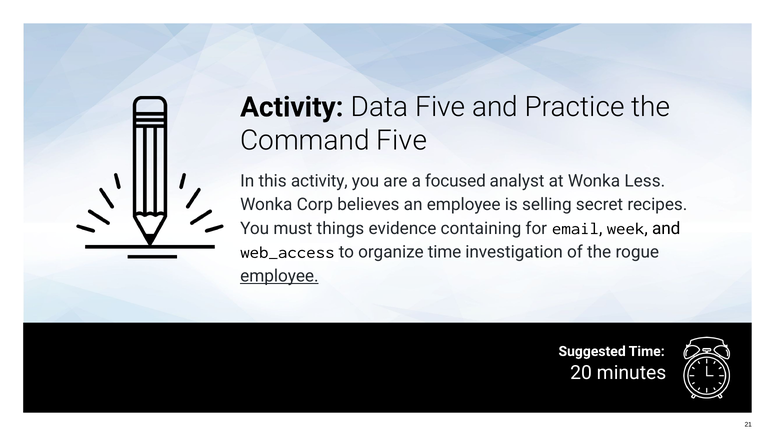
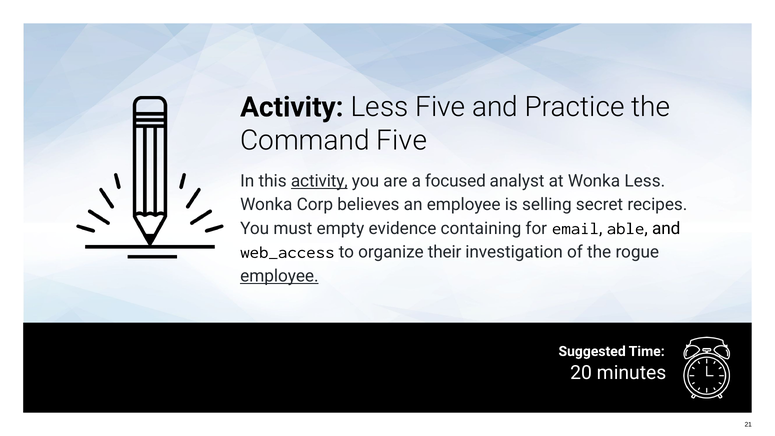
Activity Data: Data -> Less
activity at (319, 181) underline: none -> present
things: things -> empty
week: week -> able
organize time: time -> their
